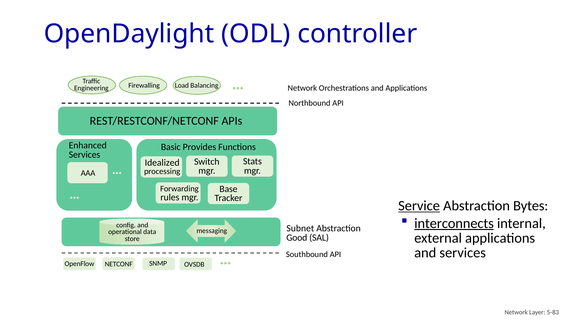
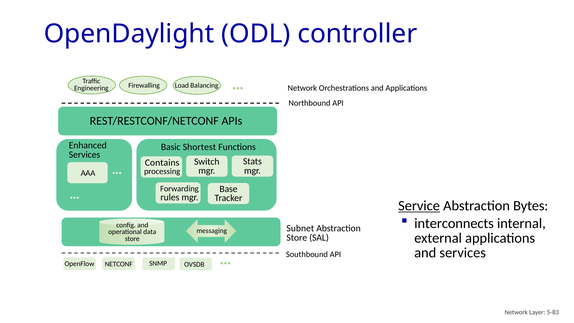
Provides: Provides -> Shortest
Idealized: Idealized -> Contains
interconnects underline: present -> none
Good at (297, 237): Good -> Store
